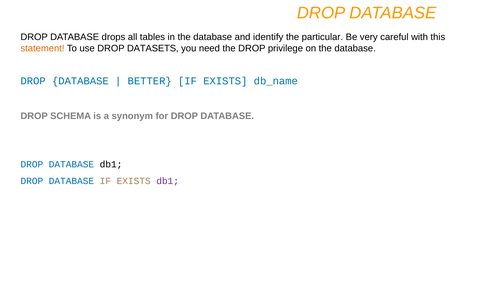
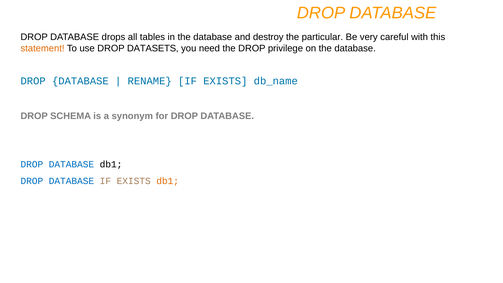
identify: identify -> destroy
BETTER: BETTER -> RENAME
db1 at (168, 181) colour: purple -> orange
